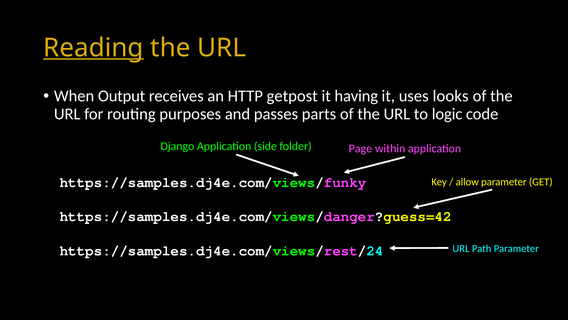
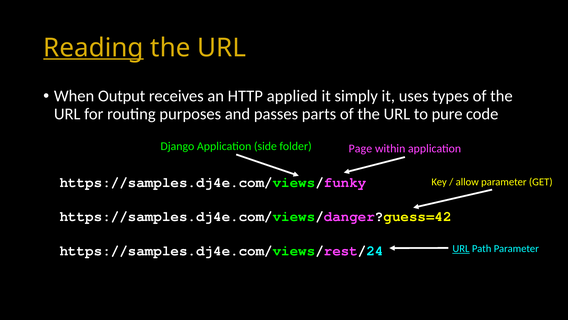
getpost: getpost -> applied
having: having -> simply
looks: looks -> types
logic: logic -> pure
URL at (461, 248) underline: none -> present
